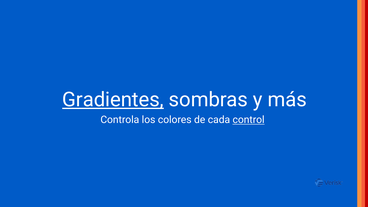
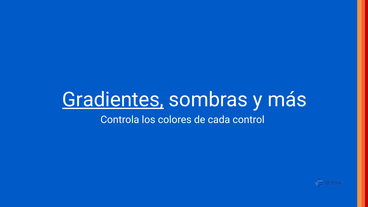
control underline: present -> none
